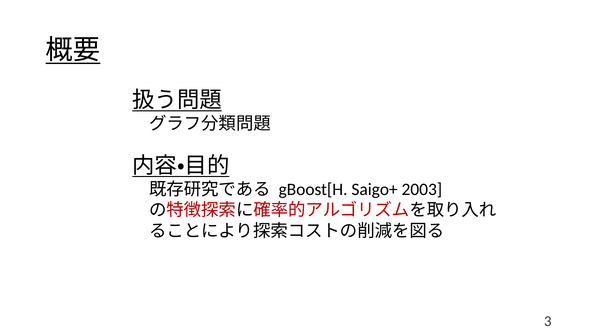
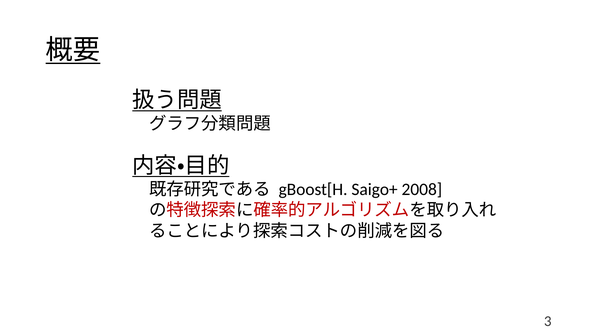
2003: 2003 -> 2008
